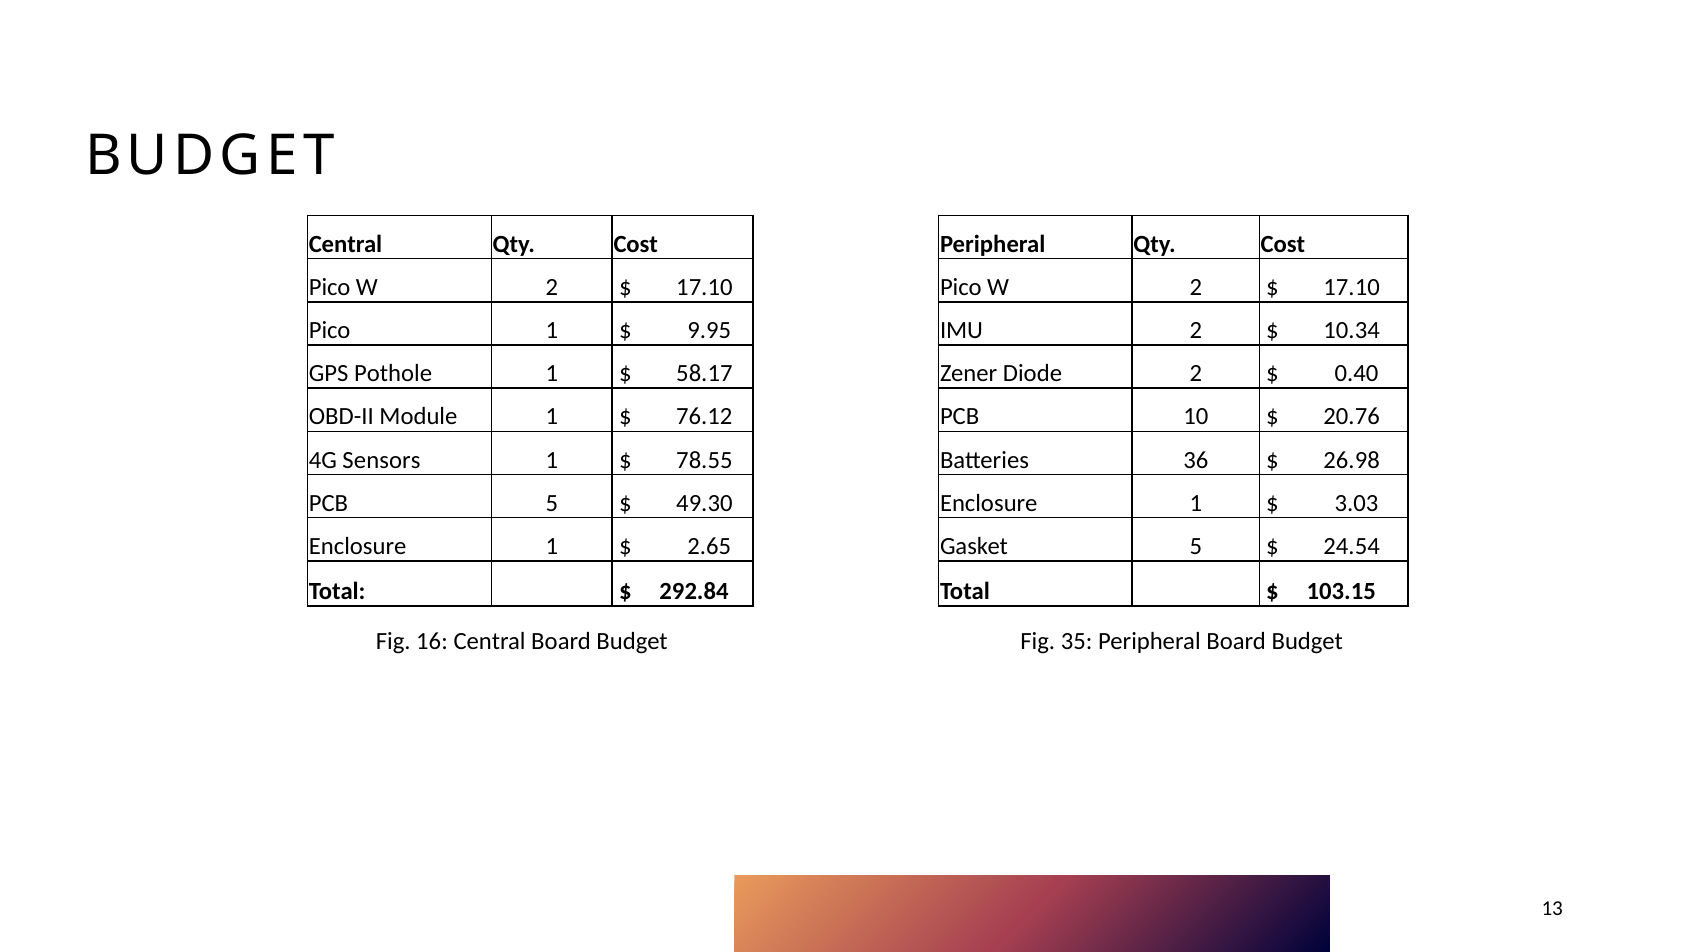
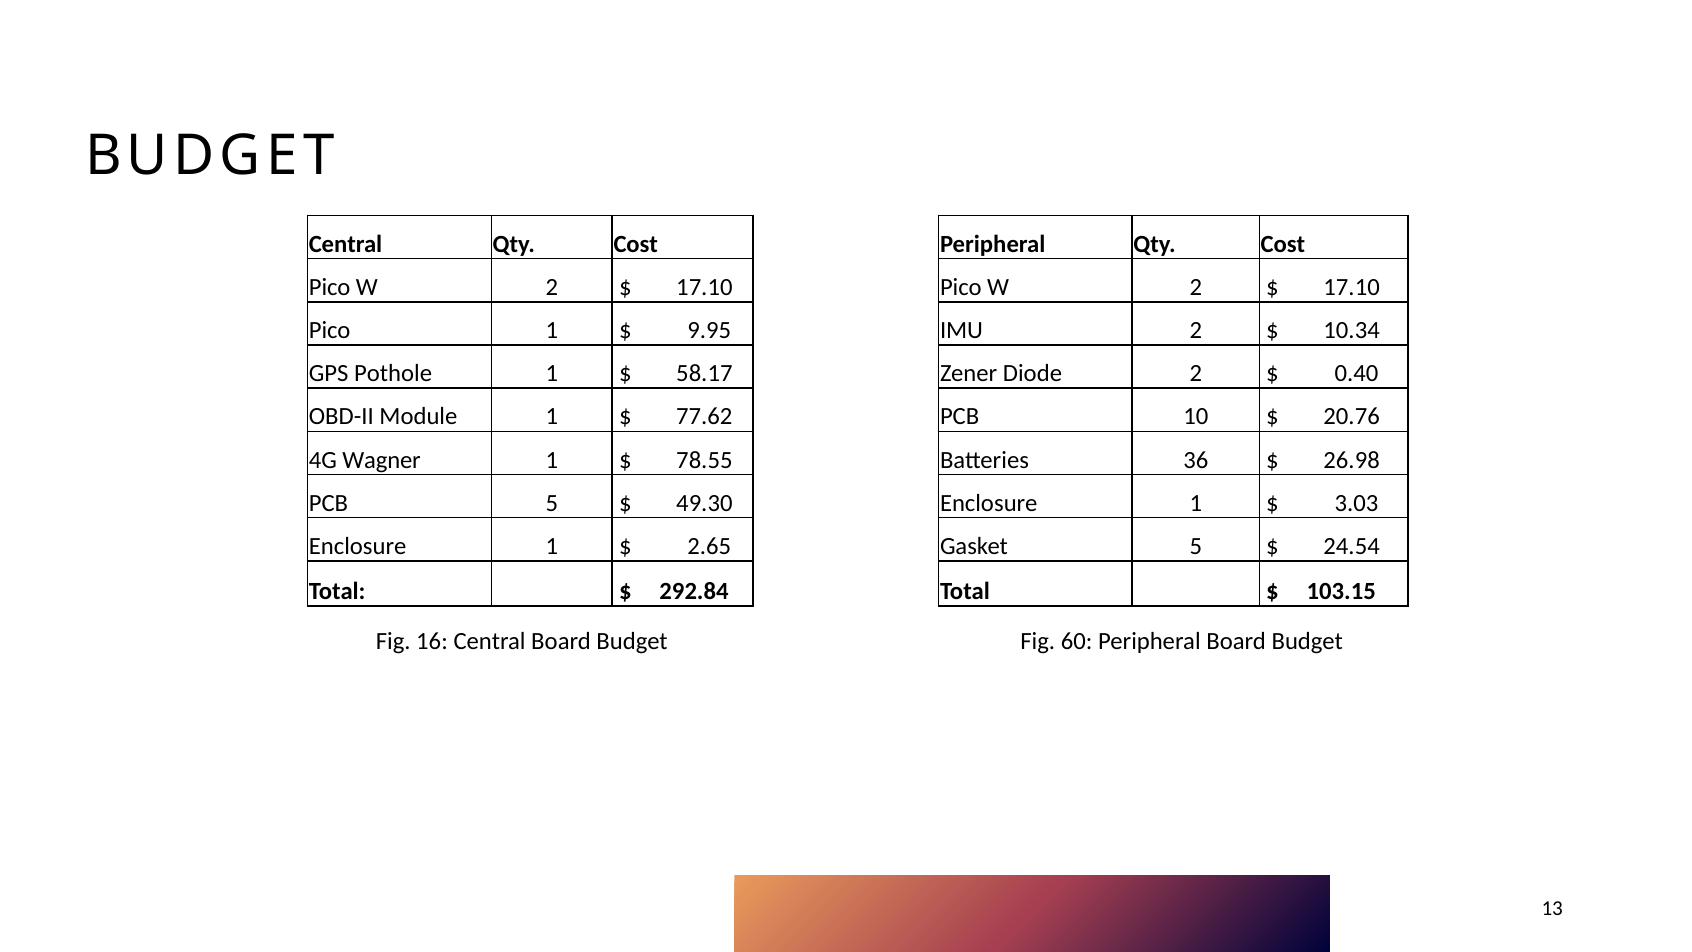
76.12: 76.12 -> 77.62
Sensors: Sensors -> Wagner
35: 35 -> 60
